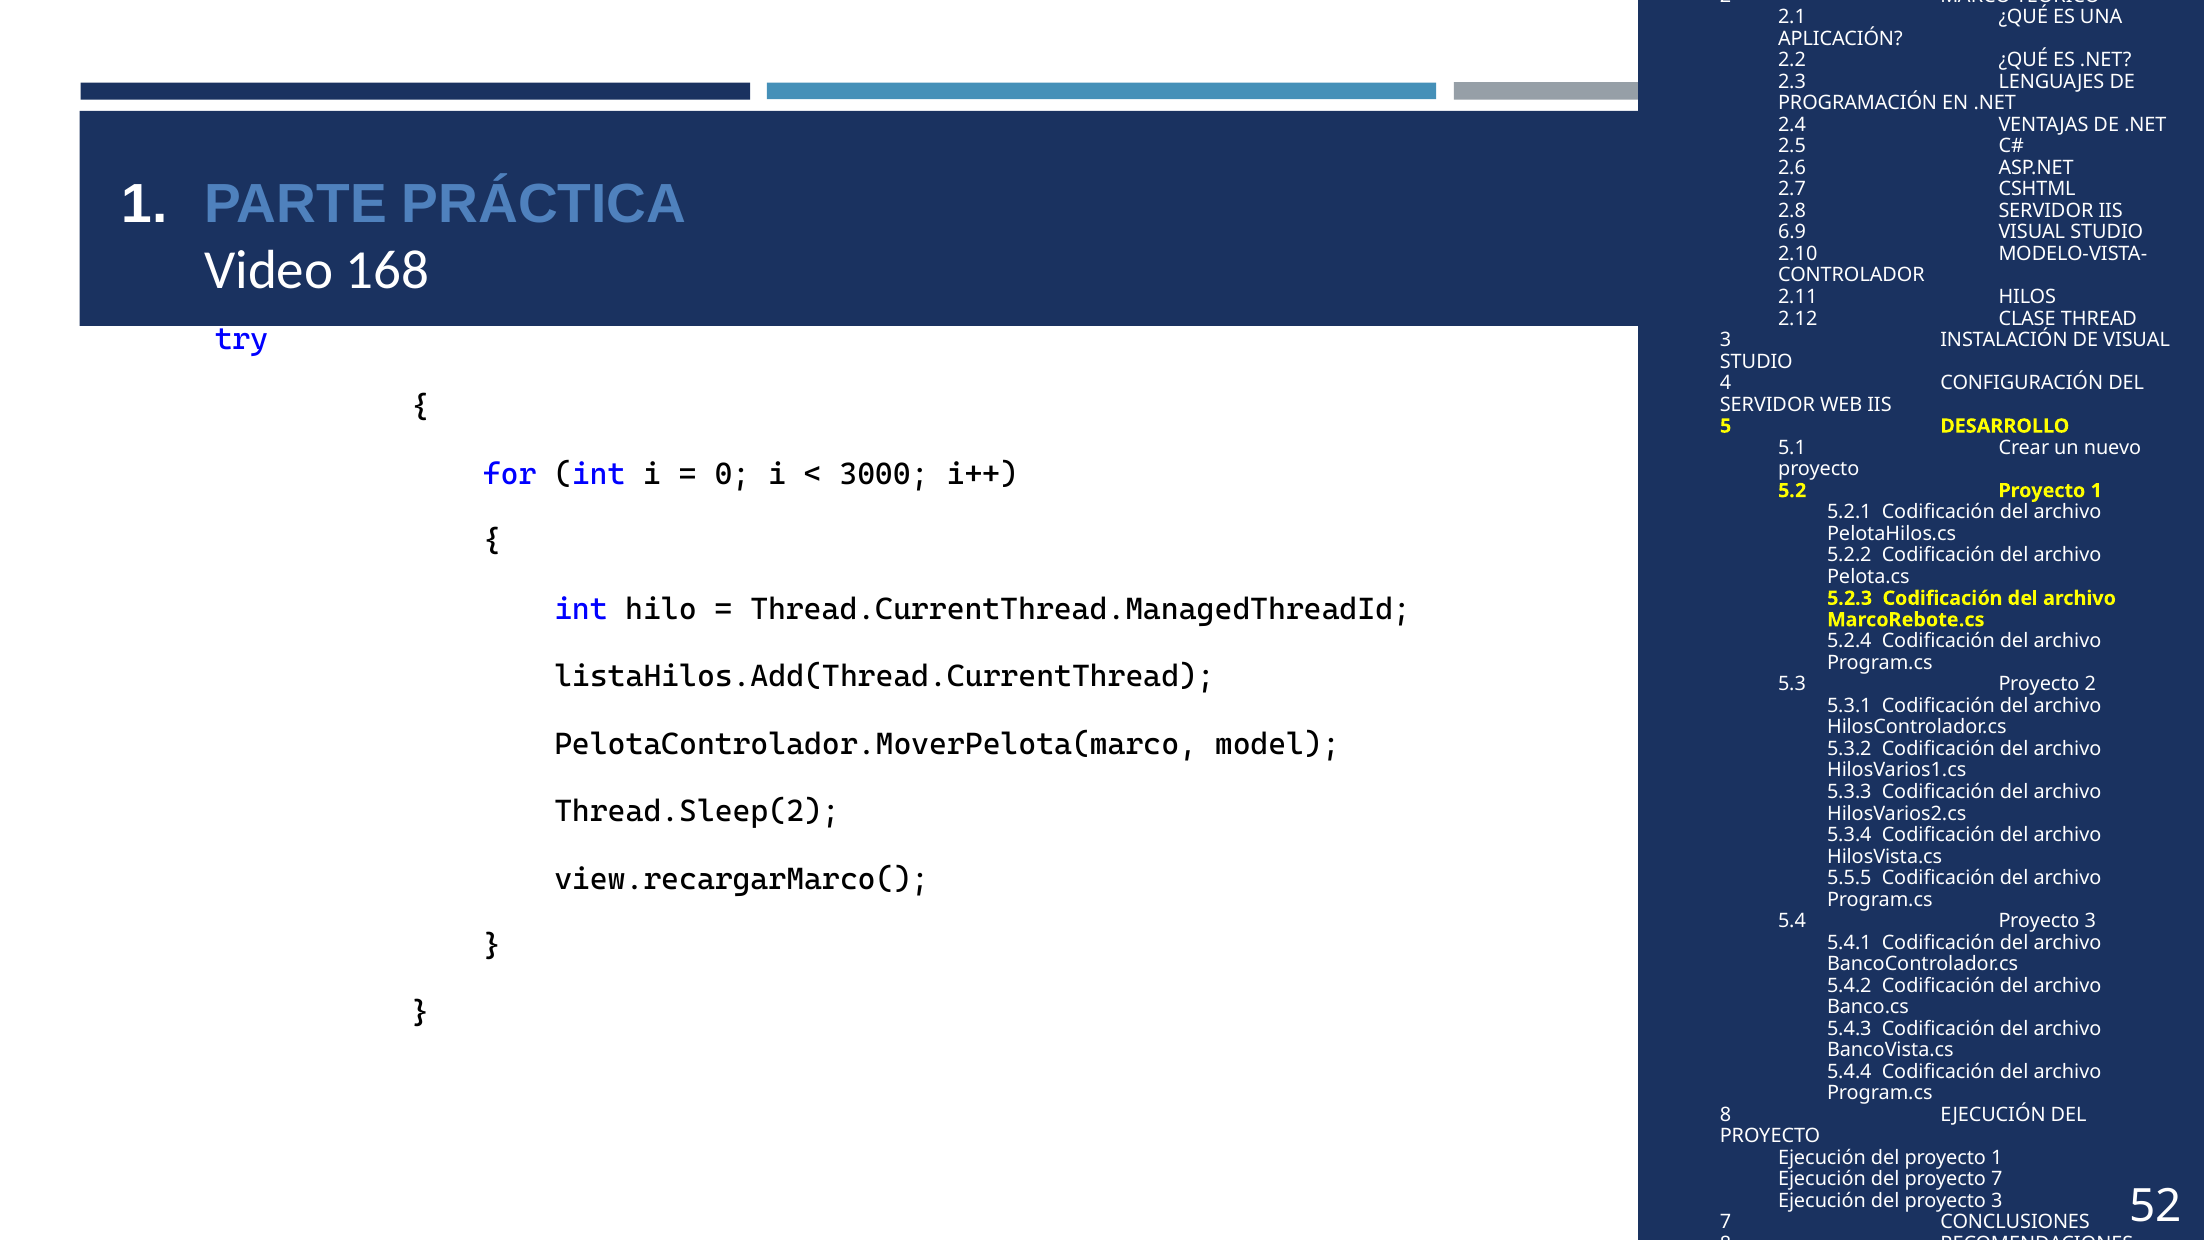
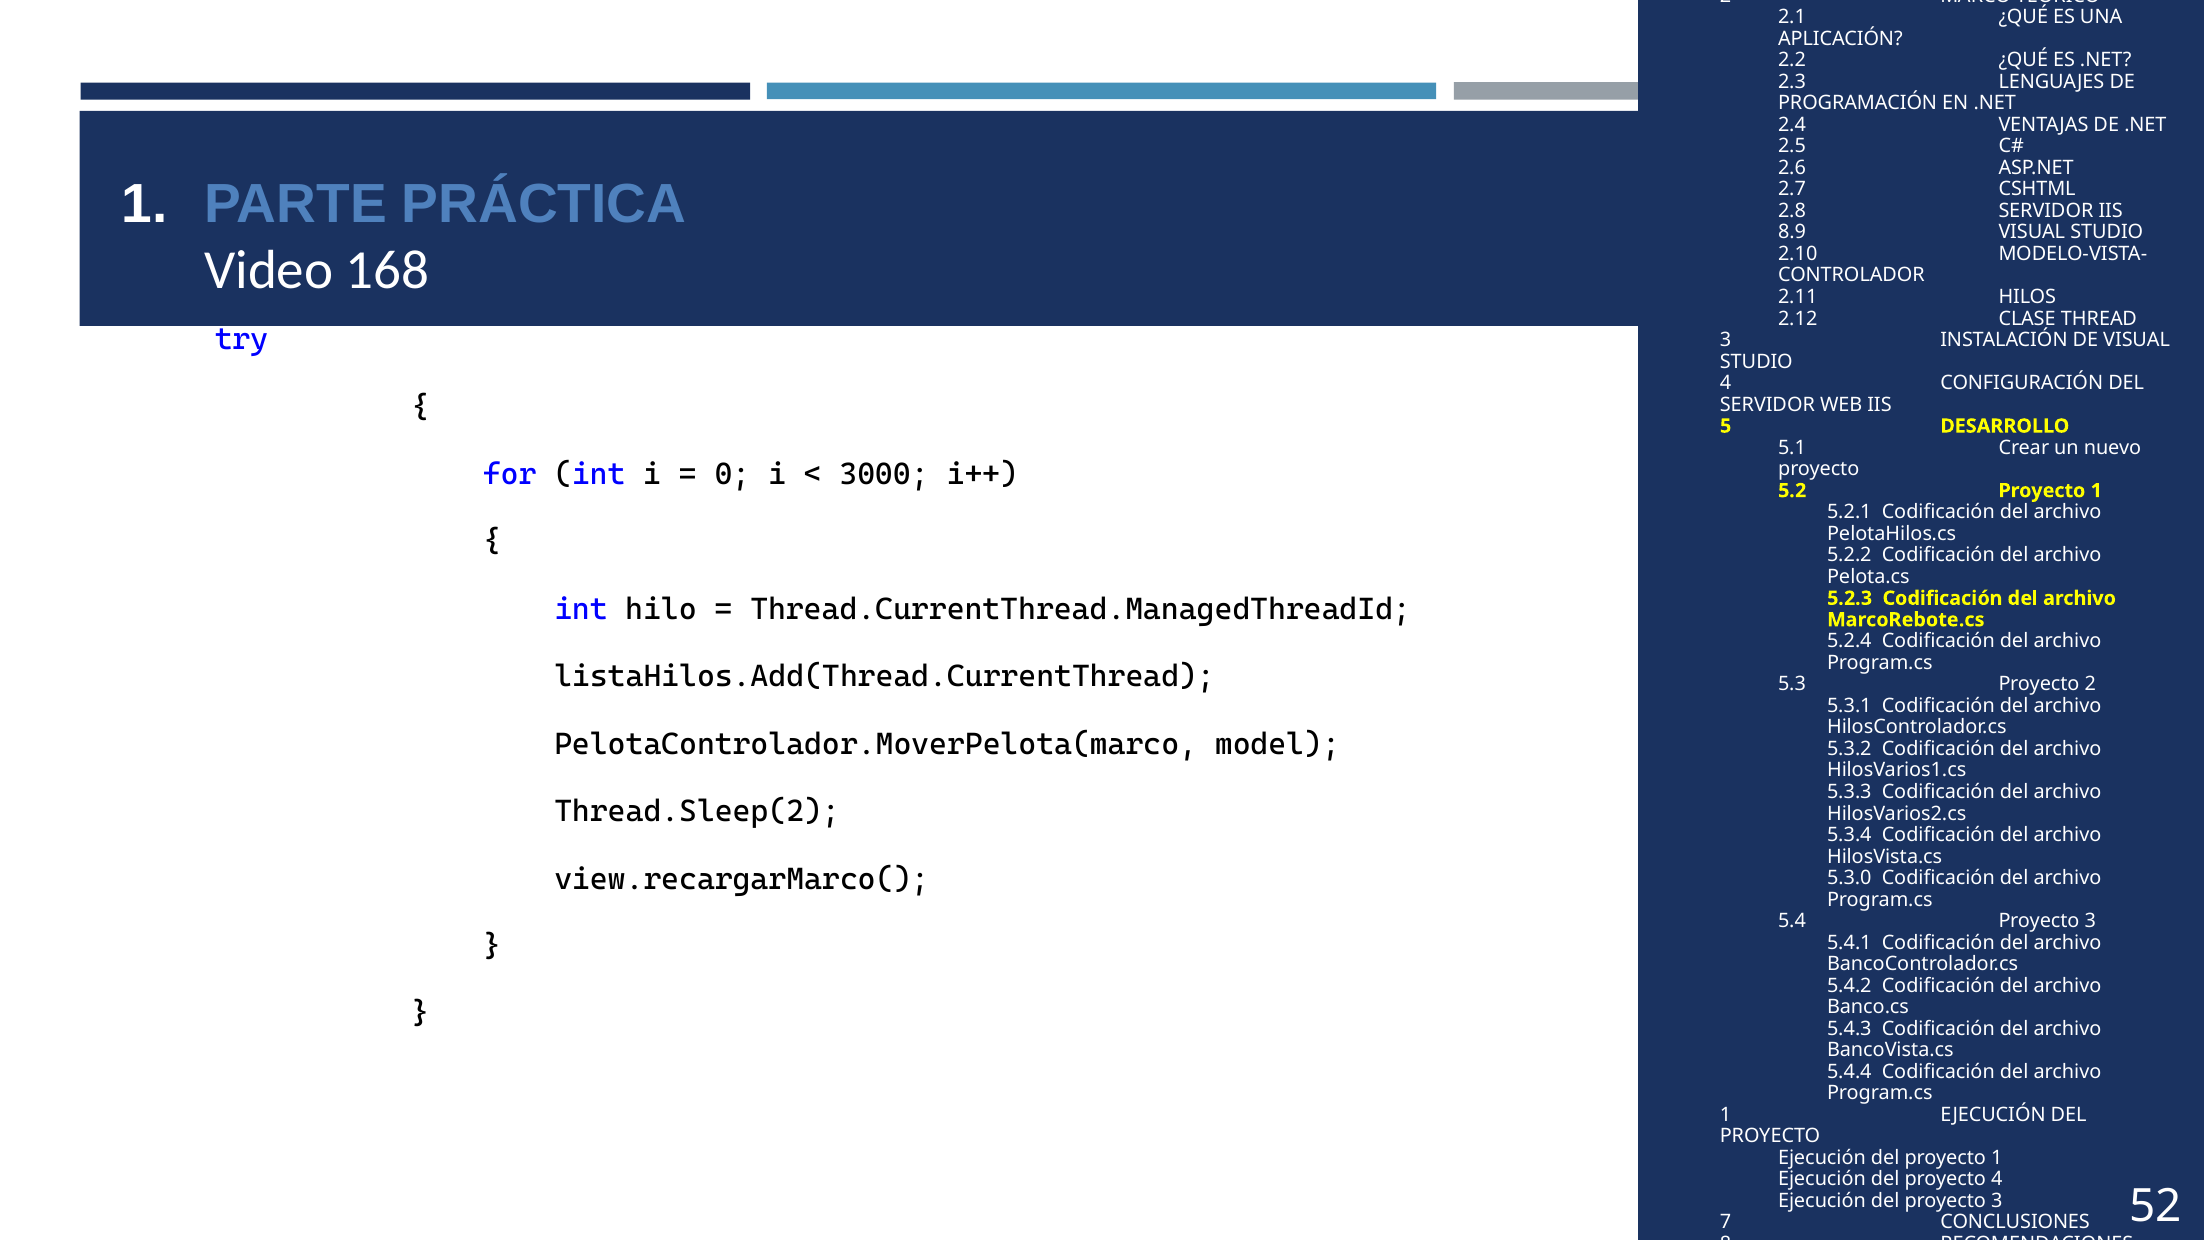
6.9: 6.9 -> 8.9
5.5.5: 5.5.5 -> 5.3.0
8 at (1726, 1115): 8 -> 1
proyecto 7: 7 -> 4
